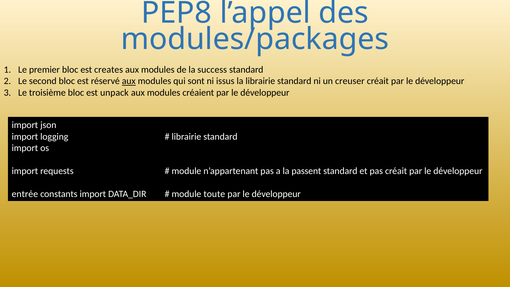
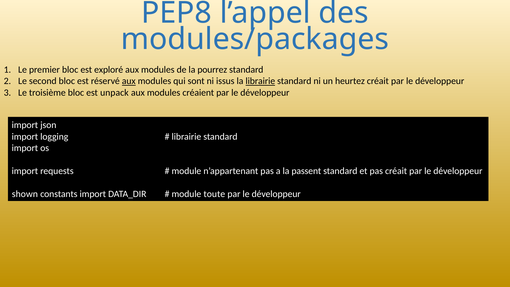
creates: creates -> exploré
success: success -> pourrez
librairie at (260, 81) underline: none -> present
creuser: creuser -> heurtez
entrée: entrée -> shown
